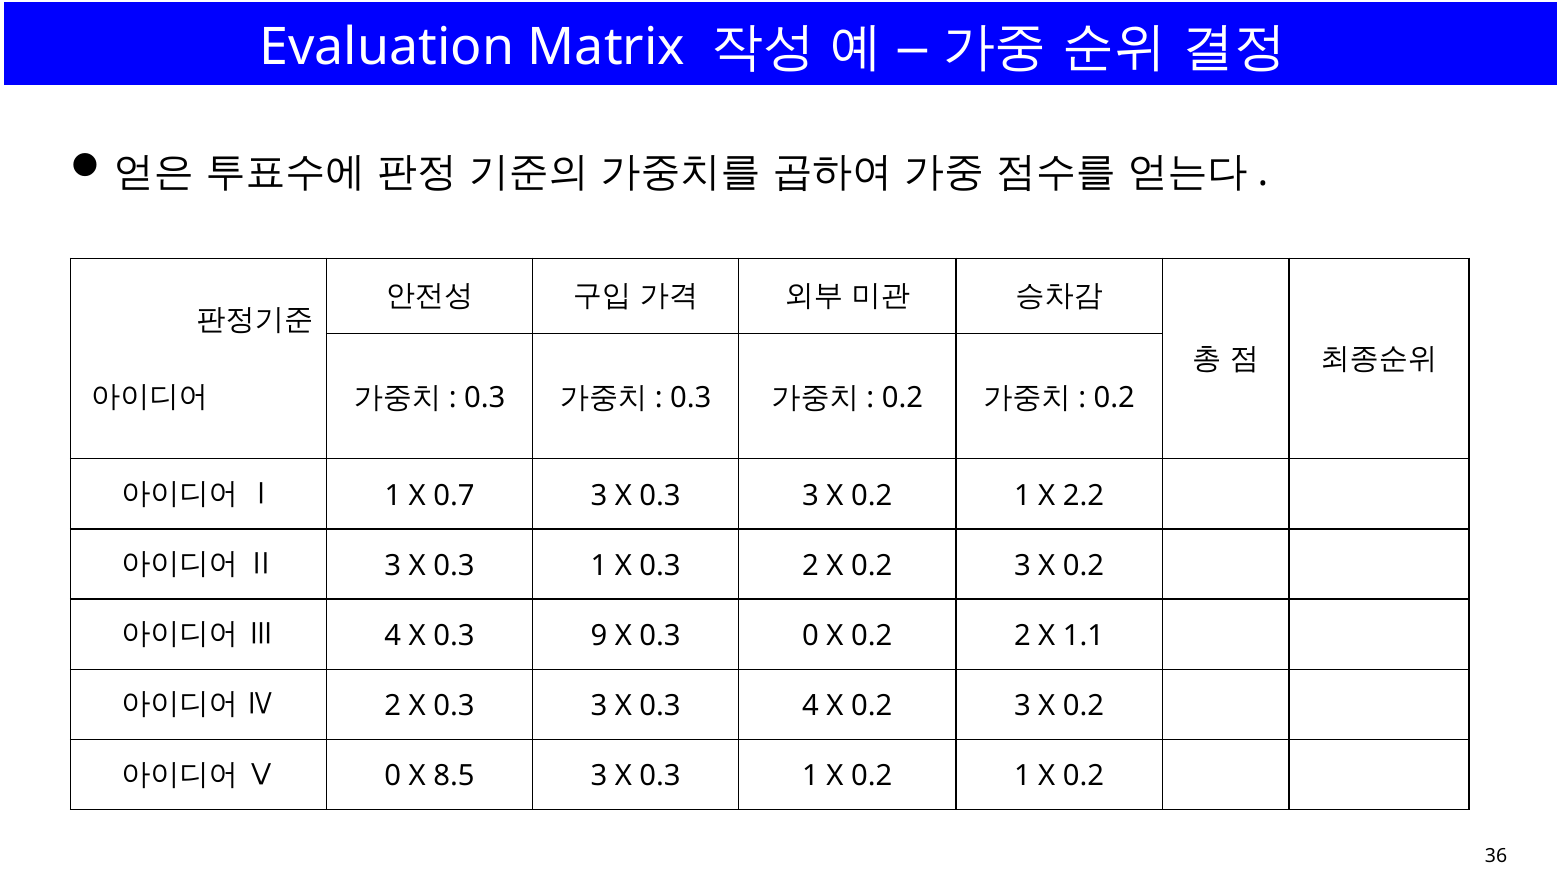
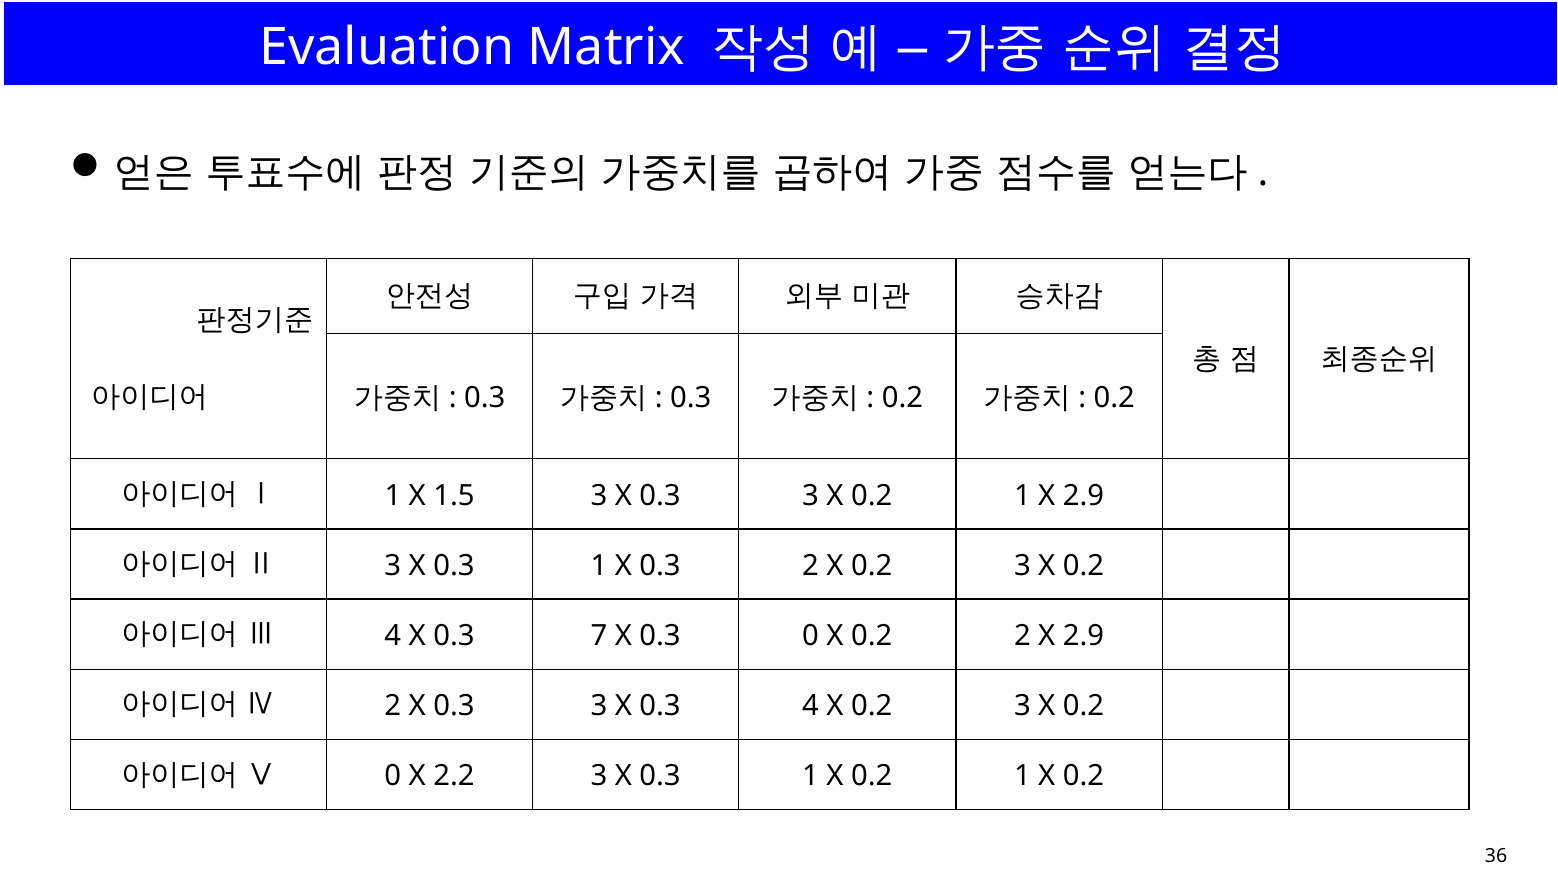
0.7: 0.7 -> 1.5
1 X 2.2: 2.2 -> 2.9
9: 9 -> 7
2 X 1.1: 1.1 -> 2.9
8.5: 8.5 -> 2.2
